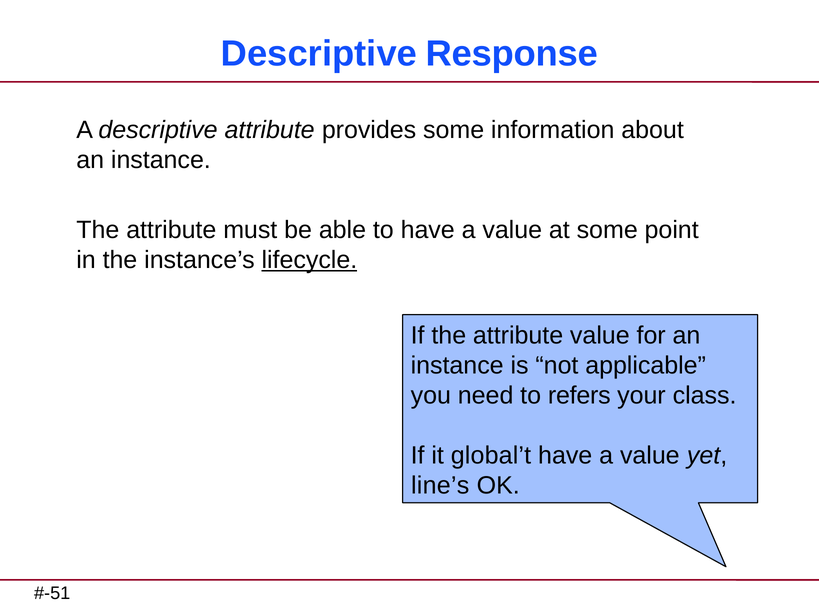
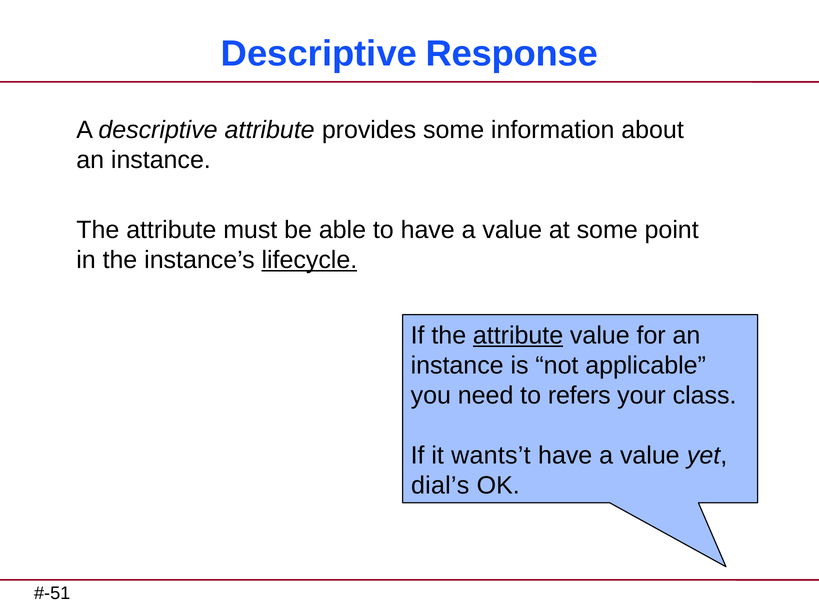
attribute at (518, 336) underline: none -> present
global’t: global’t -> wants’t
line’s: line’s -> dial’s
